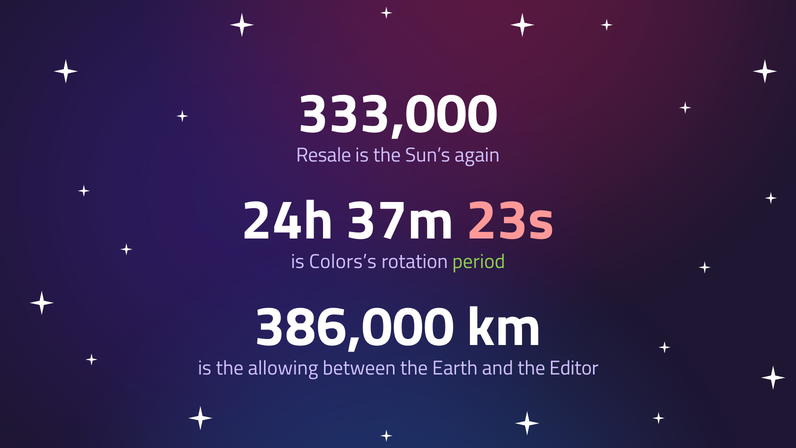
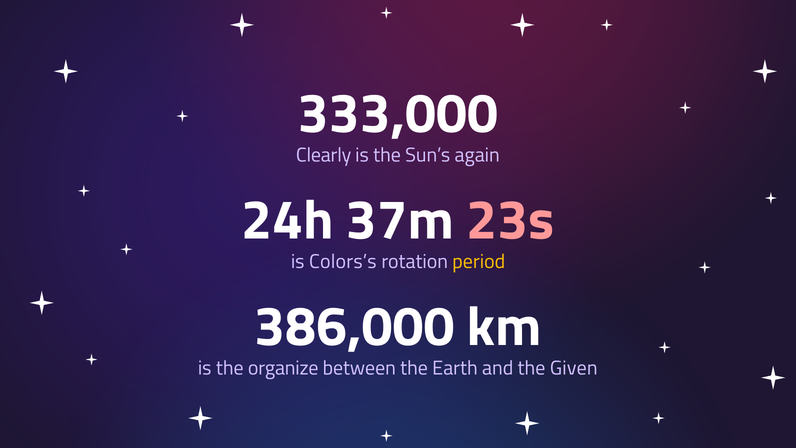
Resale: Resale -> Clearly
period colour: light green -> yellow
allowing: allowing -> organize
Editor: Editor -> Given
